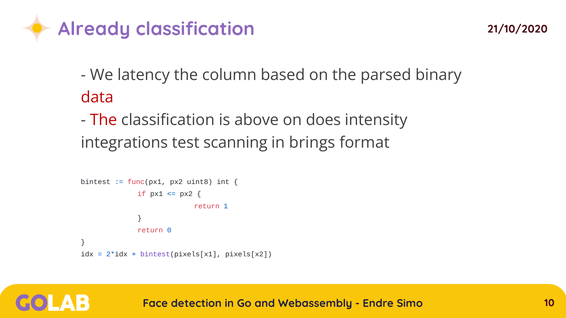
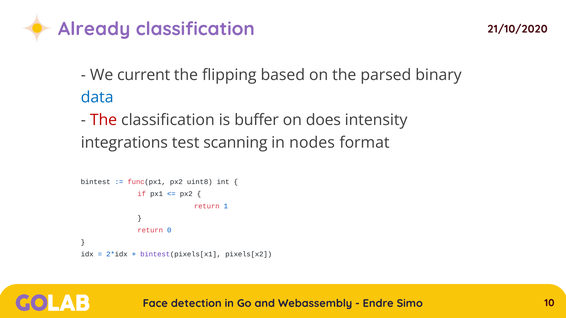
latency: latency -> current
column: column -> flipping
data colour: red -> blue
above: above -> buffer
brings: brings -> nodes
